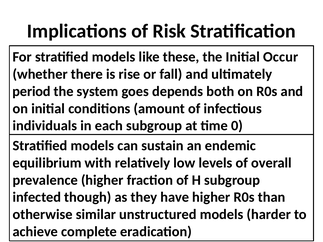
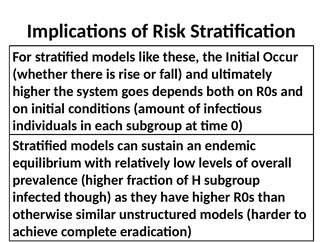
period at (32, 91): period -> higher
